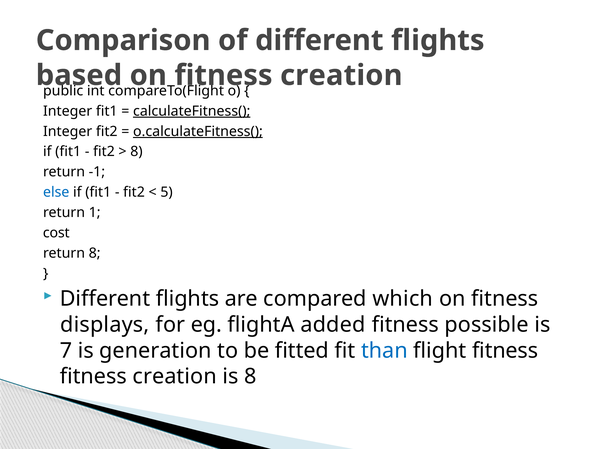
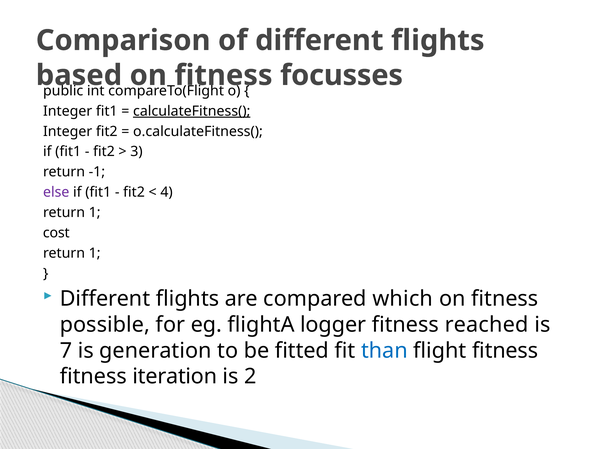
creation at (341, 75): creation -> focusses
o.calculateFitness( underline: present -> none
8 at (136, 152): 8 -> 3
else colour: blue -> purple
5: 5 -> 4
8 at (95, 253): 8 -> 1
displays: displays -> possible
added: added -> logger
possible: possible -> reached
creation at (175, 377): creation -> iteration
is 8: 8 -> 2
